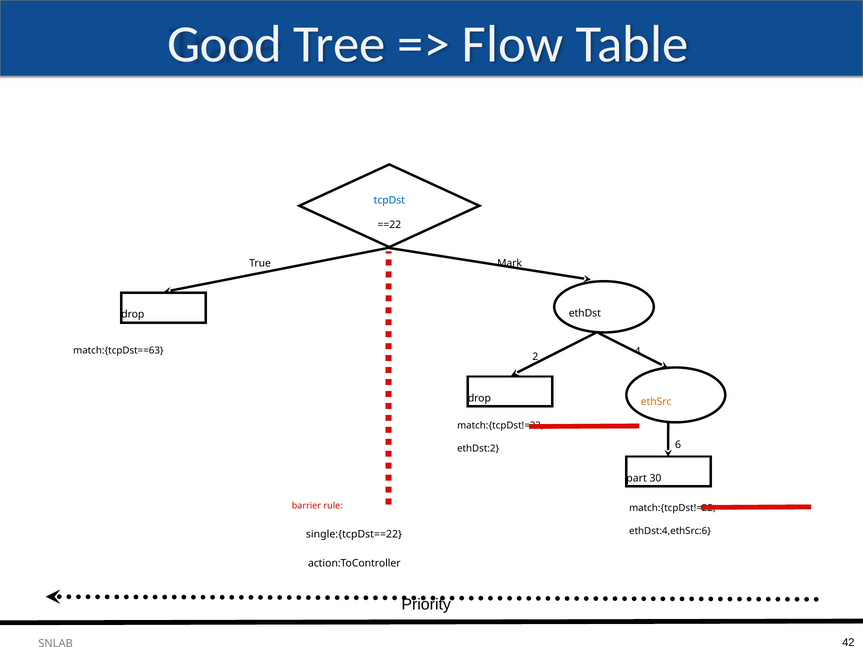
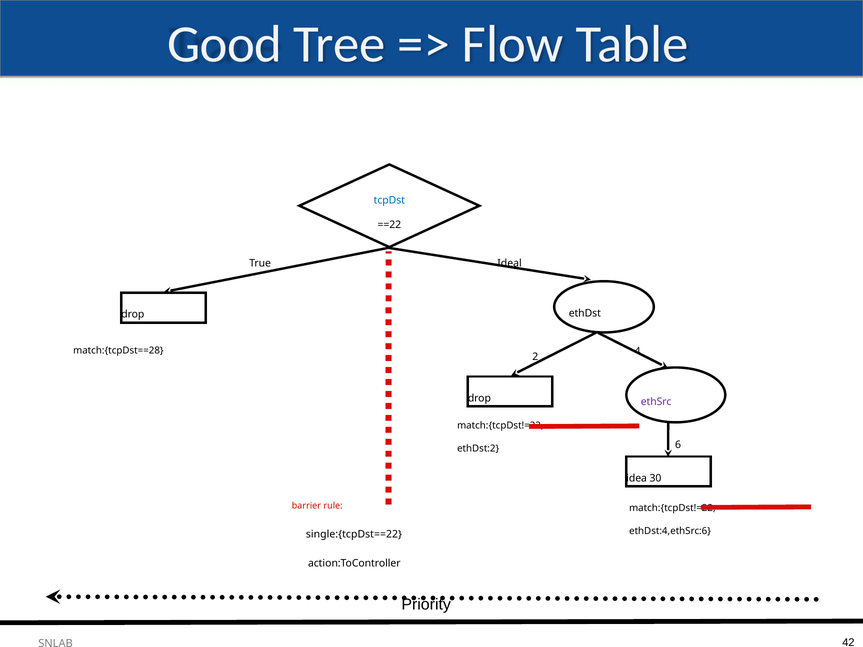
Mark: Mark -> Ideal
match:{tcpDst==63: match:{tcpDst==63 -> match:{tcpDst==28
ethSrc colour: orange -> purple
part: part -> idea
